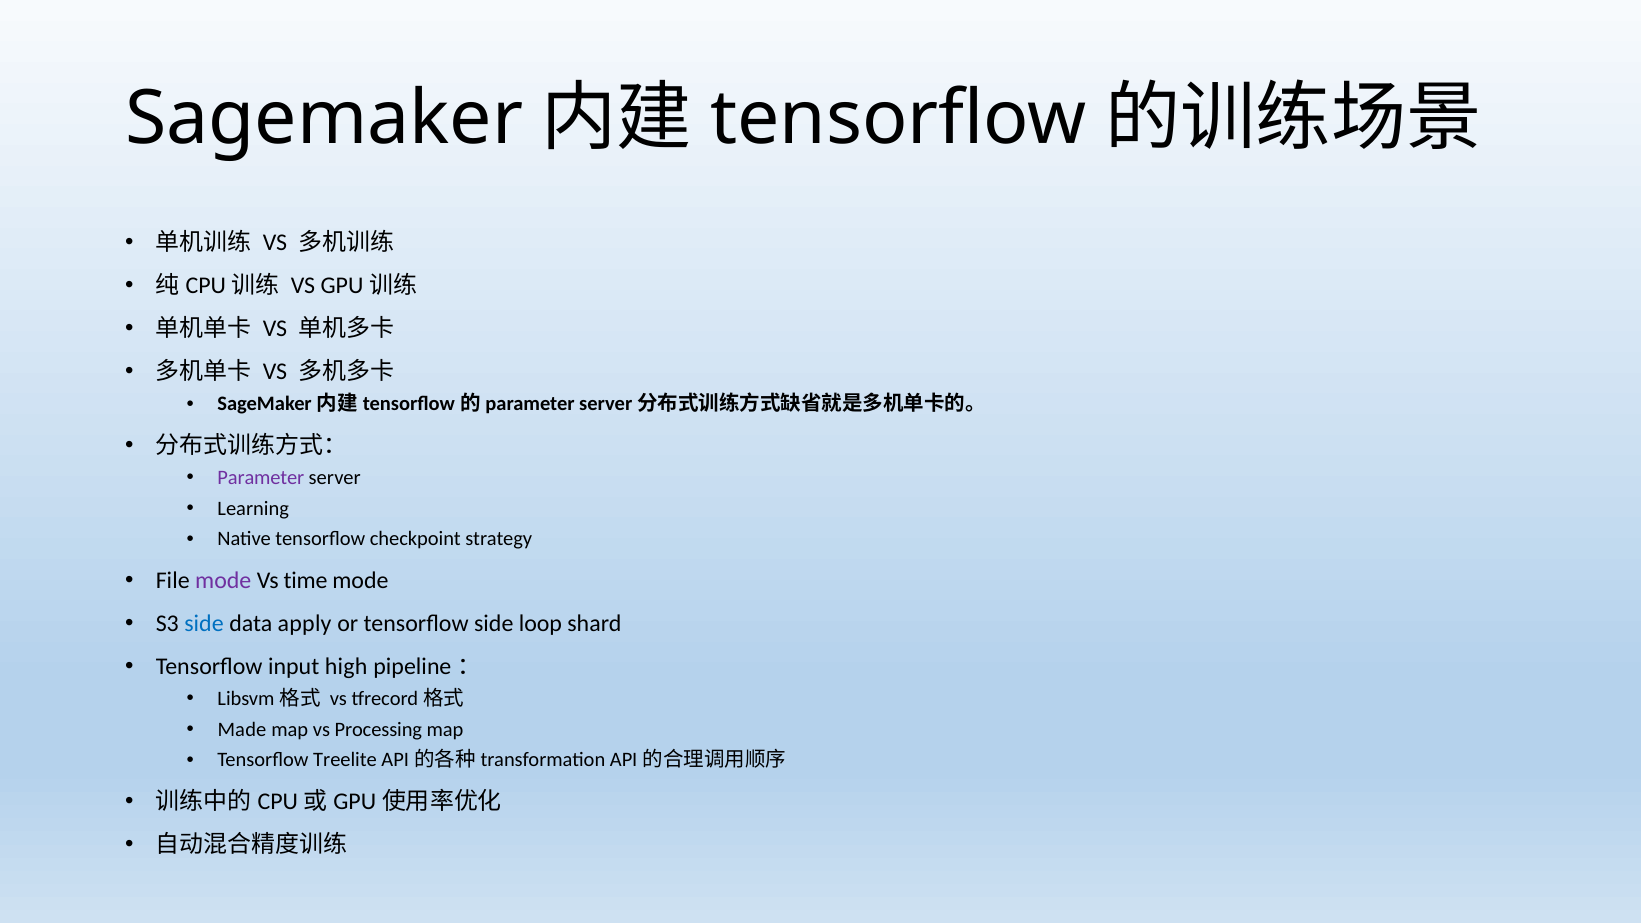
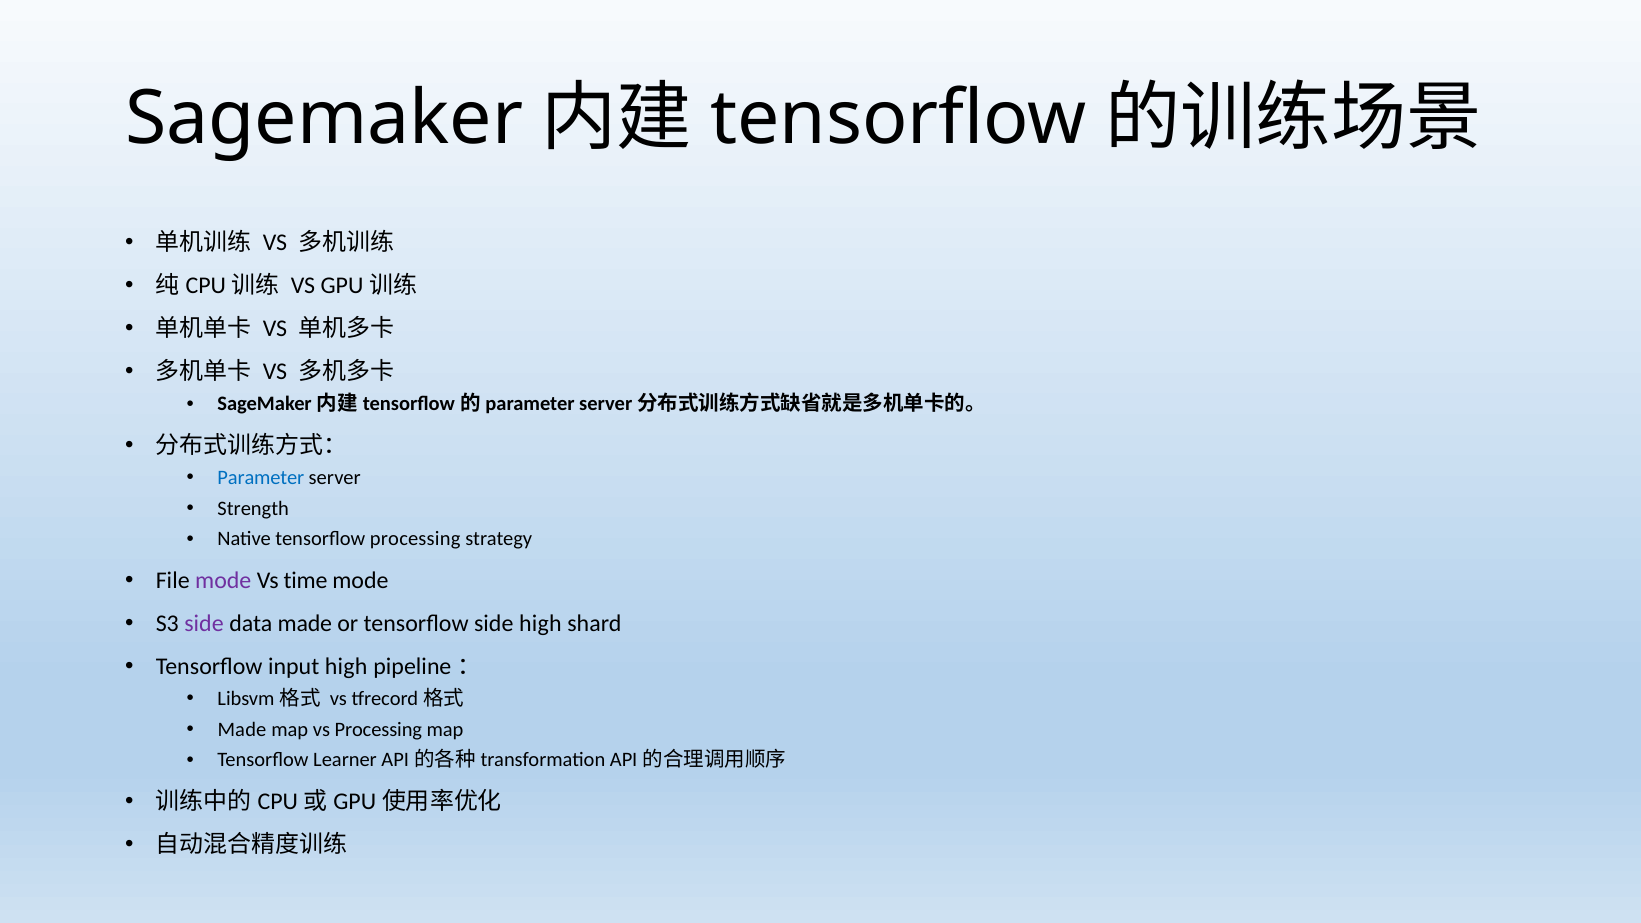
Parameter colour: purple -> blue
Learning: Learning -> Strength
tensorflow checkpoint: checkpoint -> processing
side at (204, 623) colour: blue -> purple
data apply: apply -> made
side loop: loop -> high
Treelite: Treelite -> Learner
